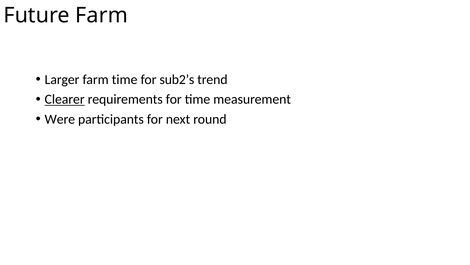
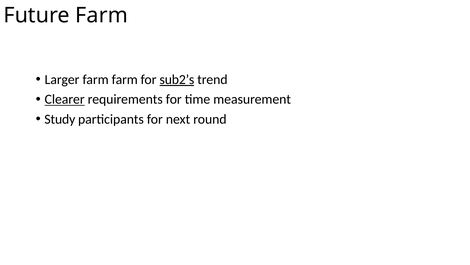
farm time: time -> farm
sub2’s underline: none -> present
Were: Were -> Study
